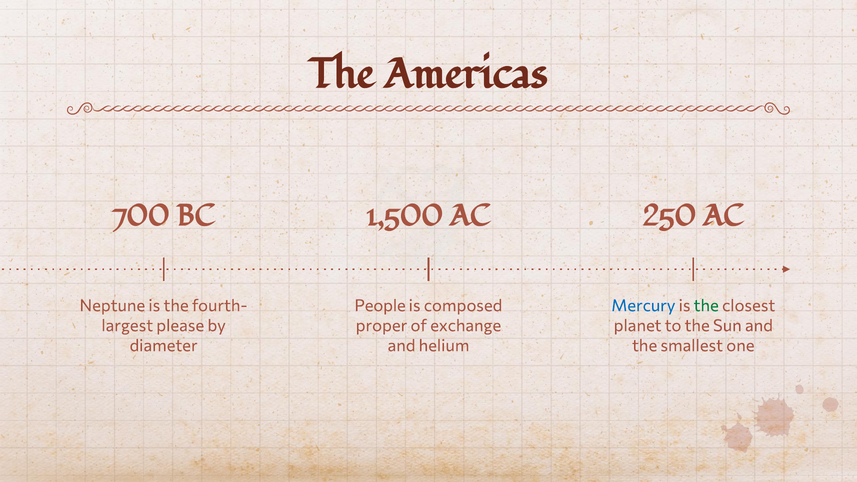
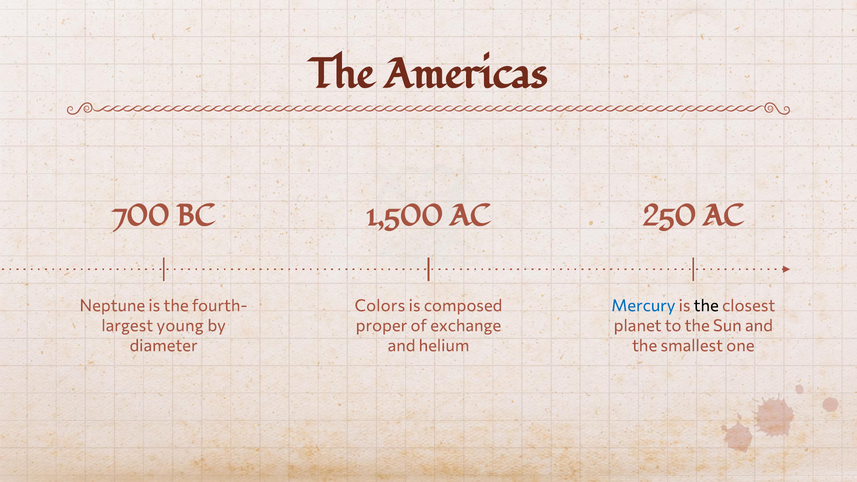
People: People -> Colors
the at (706, 306) colour: green -> black
please: please -> young
